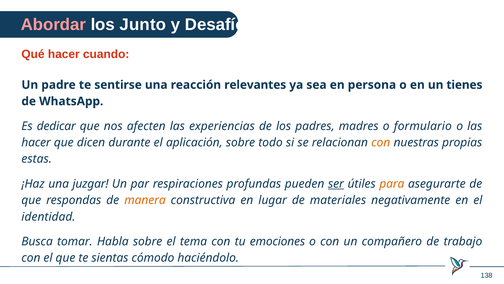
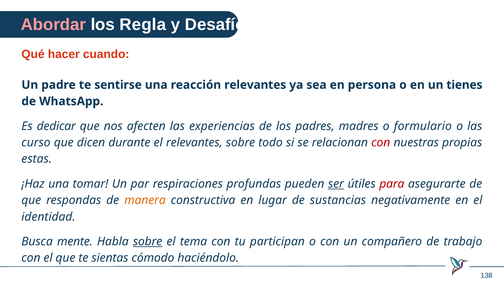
Junto: Junto -> Regla
hacer at (36, 142): hacer -> curso
el aplicación: aplicación -> relevantes
con at (381, 142) colour: orange -> red
juzgar: juzgar -> tomar
para colour: orange -> red
materiales: materiales -> sustancias
tomar: tomar -> mente
sobre at (148, 241) underline: none -> present
emociones: emociones -> participan
